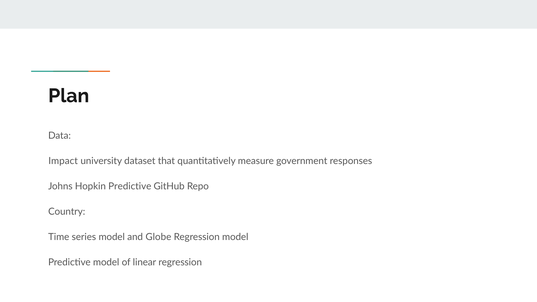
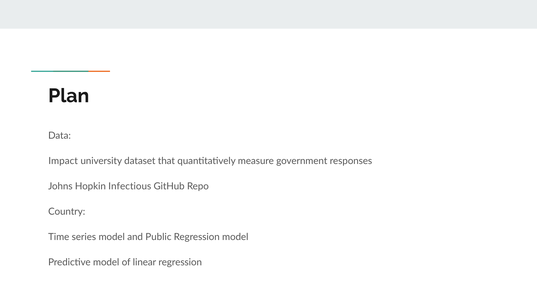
Hopkin Predictive: Predictive -> Infectious
Globe: Globe -> Public
